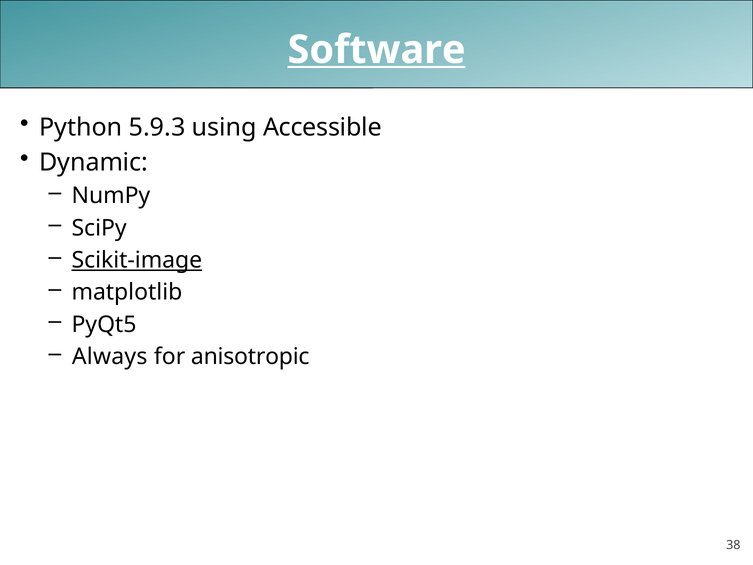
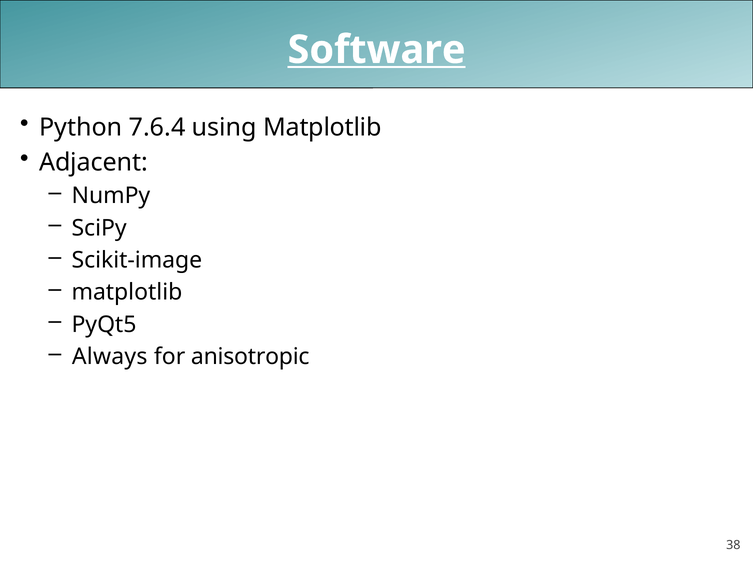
5.9.3: 5.9.3 -> 7.6.4
using Accessible: Accessible -> Matplotlib
Dynamic: Dynamic -> Adjacent
Scikit-image underline: present -> none
